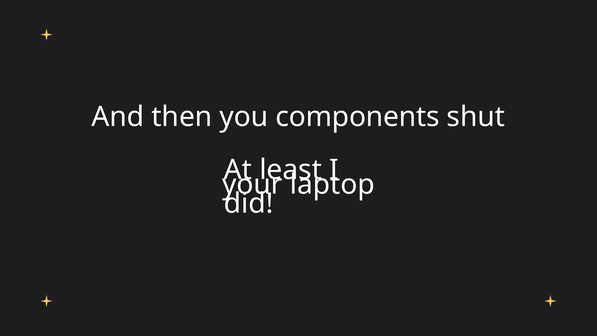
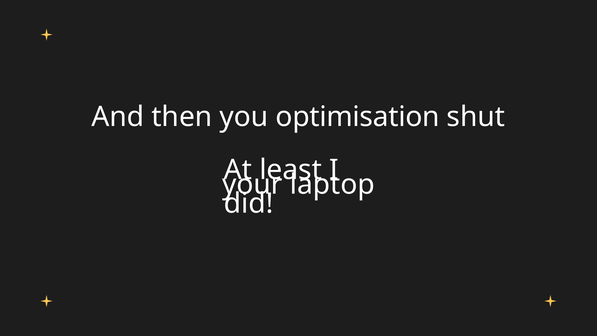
components: components -> optimisation
